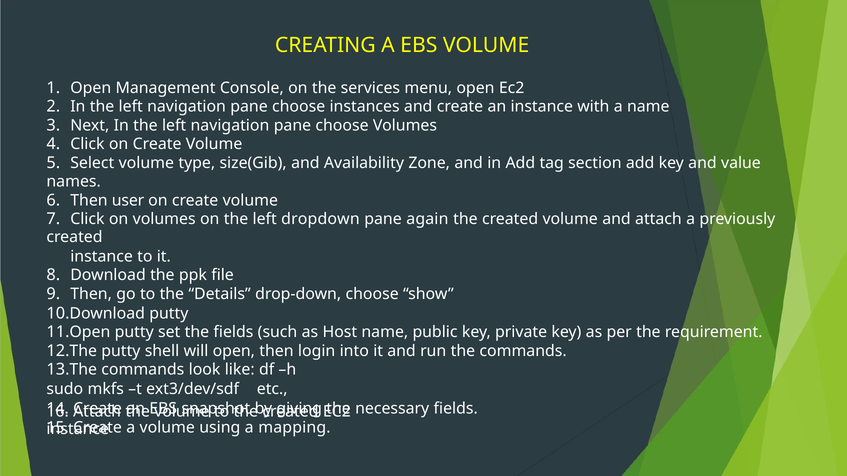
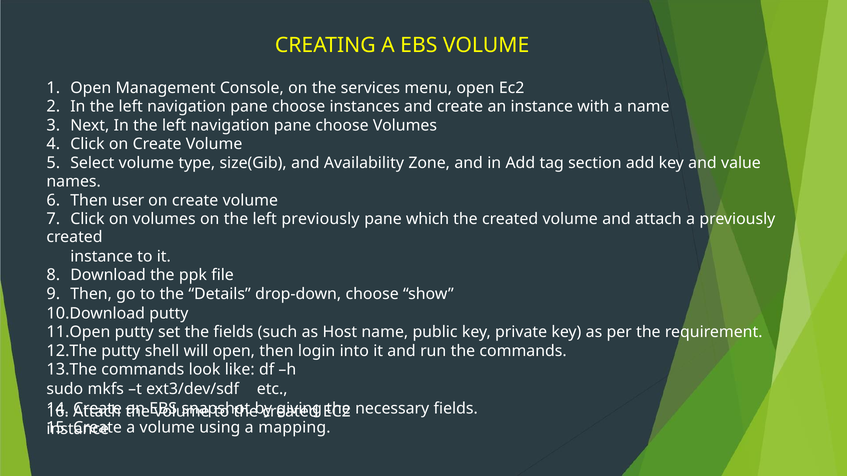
left dropdown: dropdown -> previously
again: again -> which
